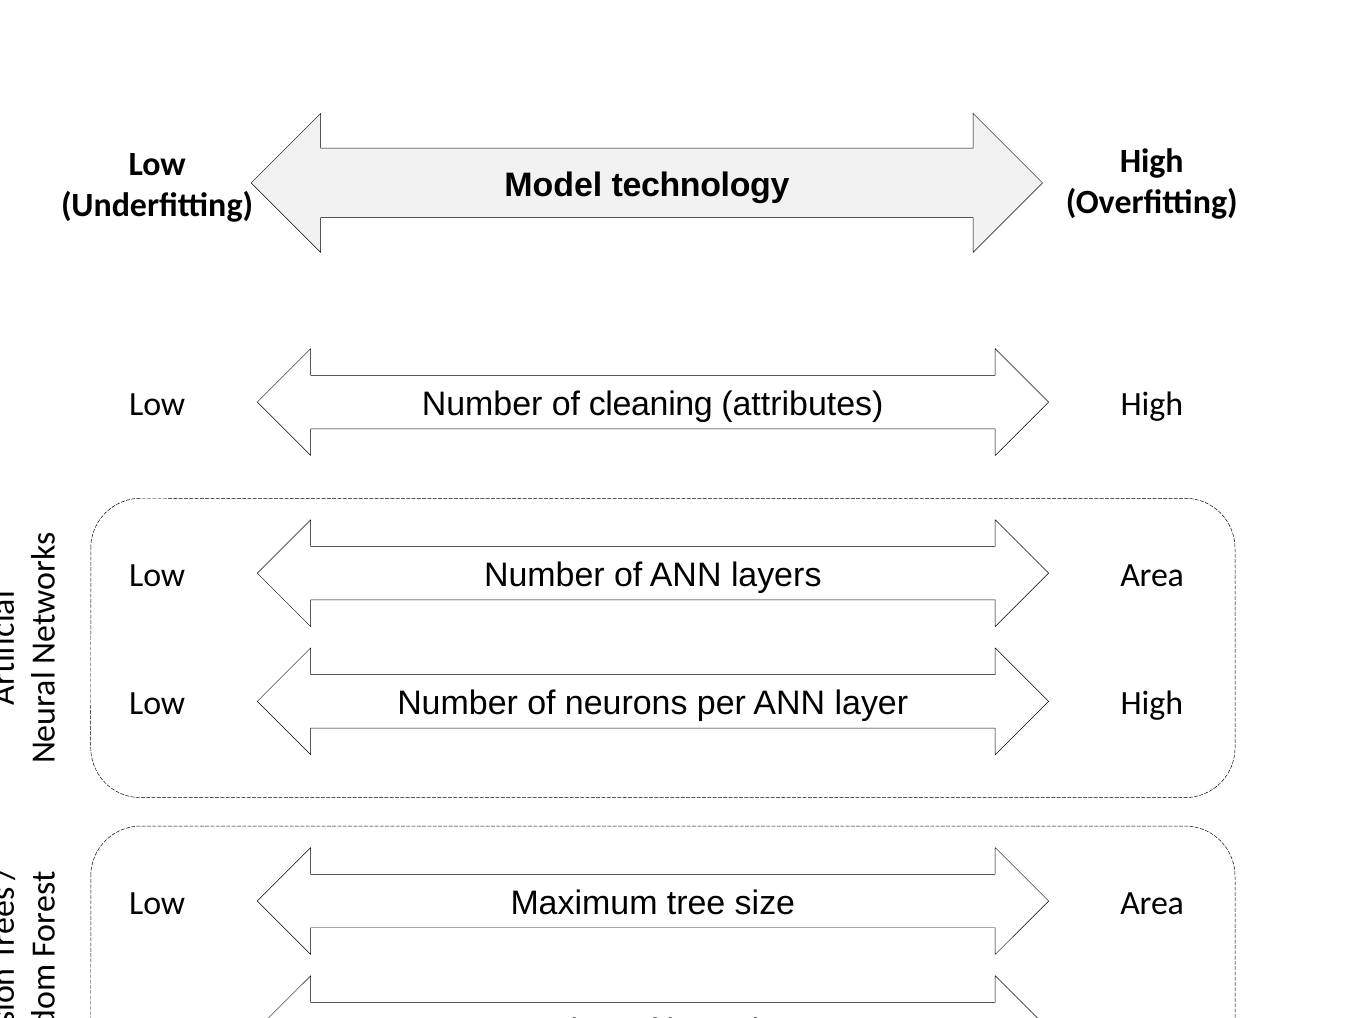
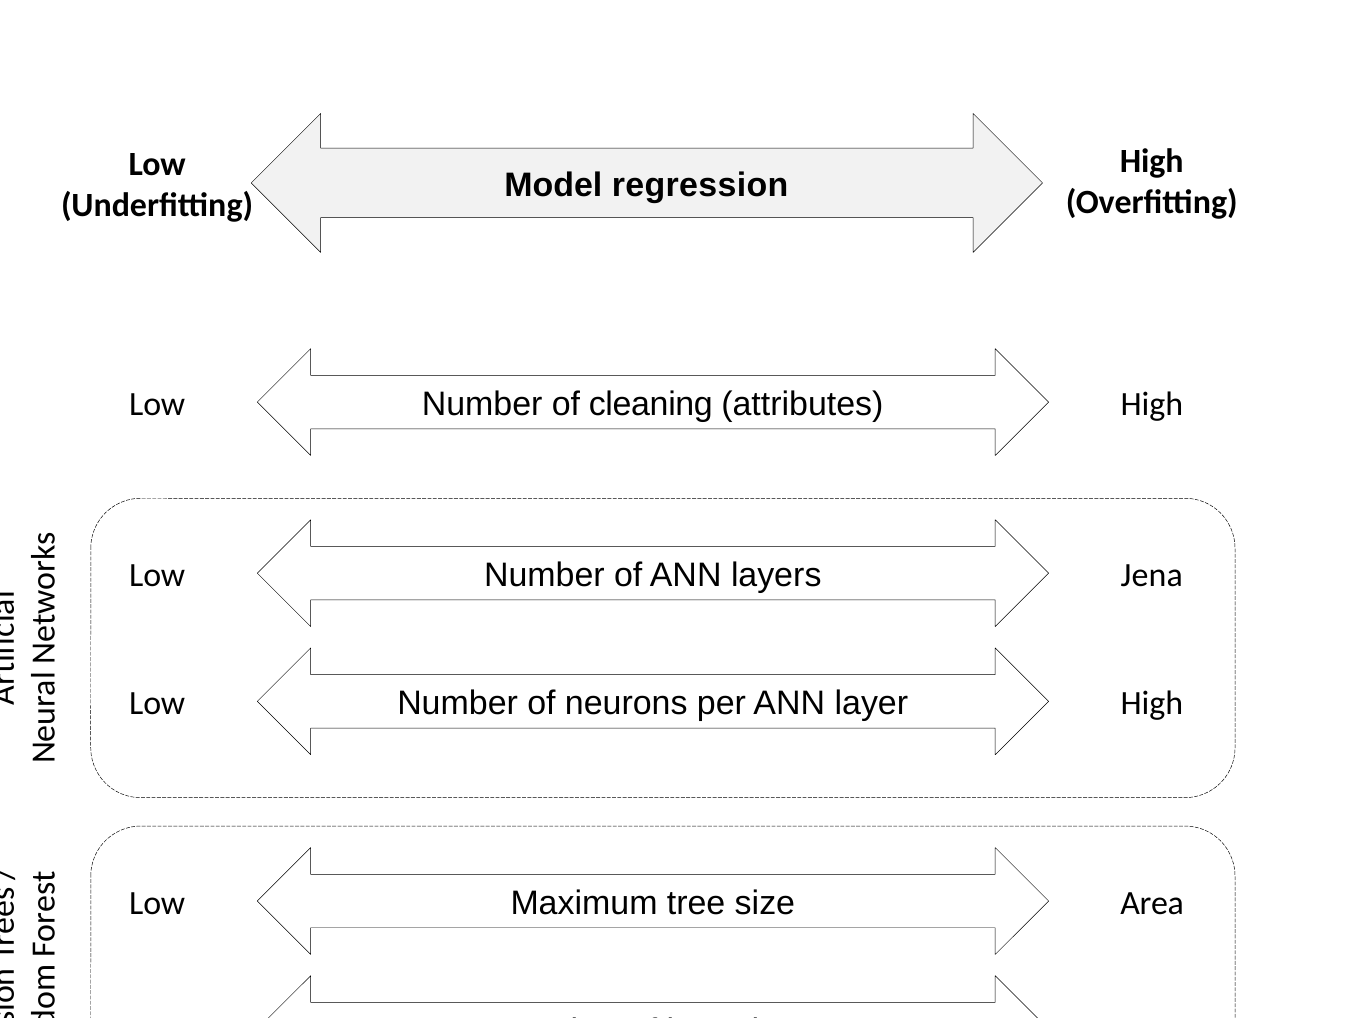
technology: technology -> regression
Area at (1152, 576): Area -> Jena
